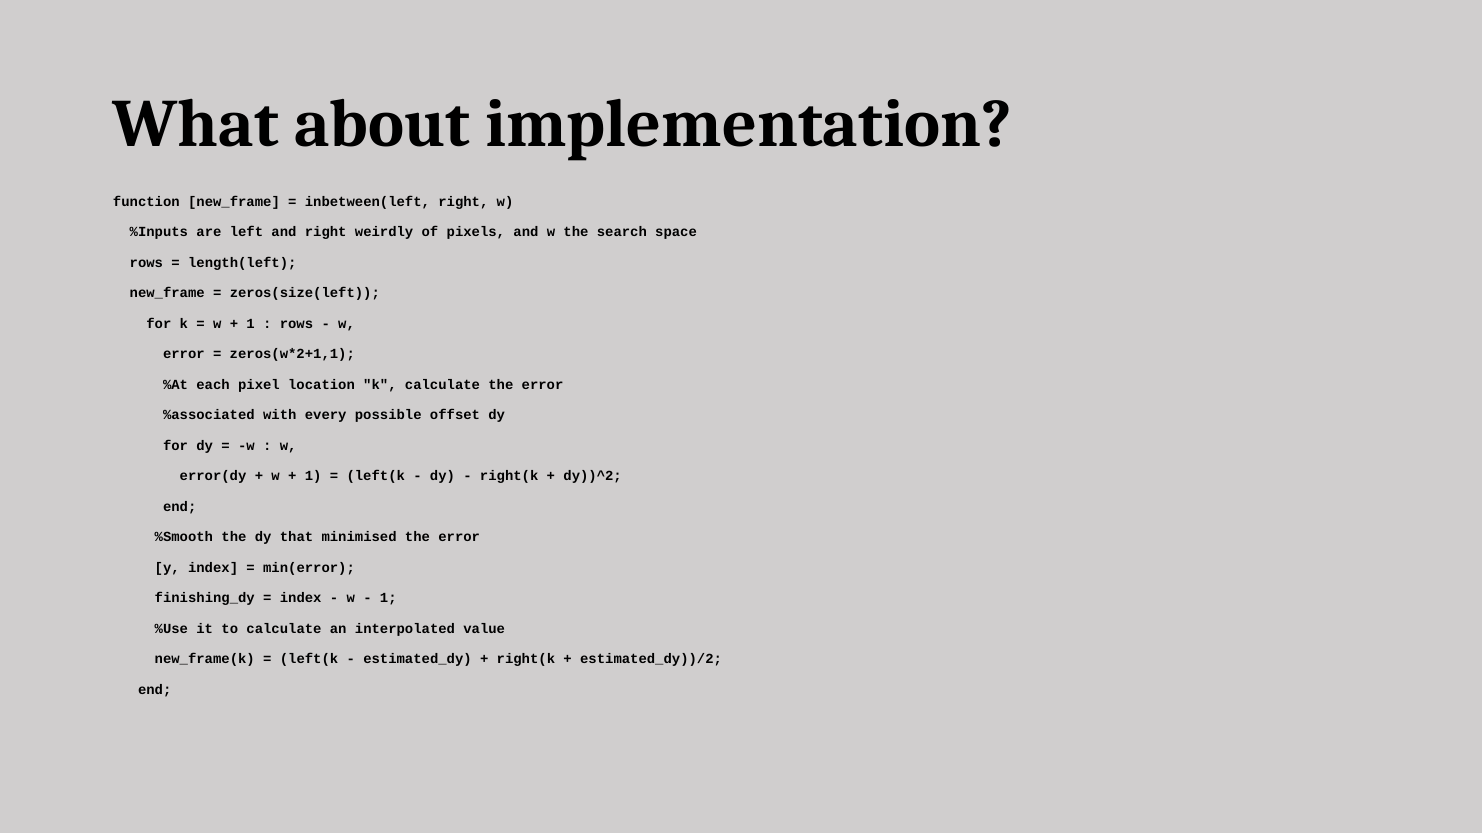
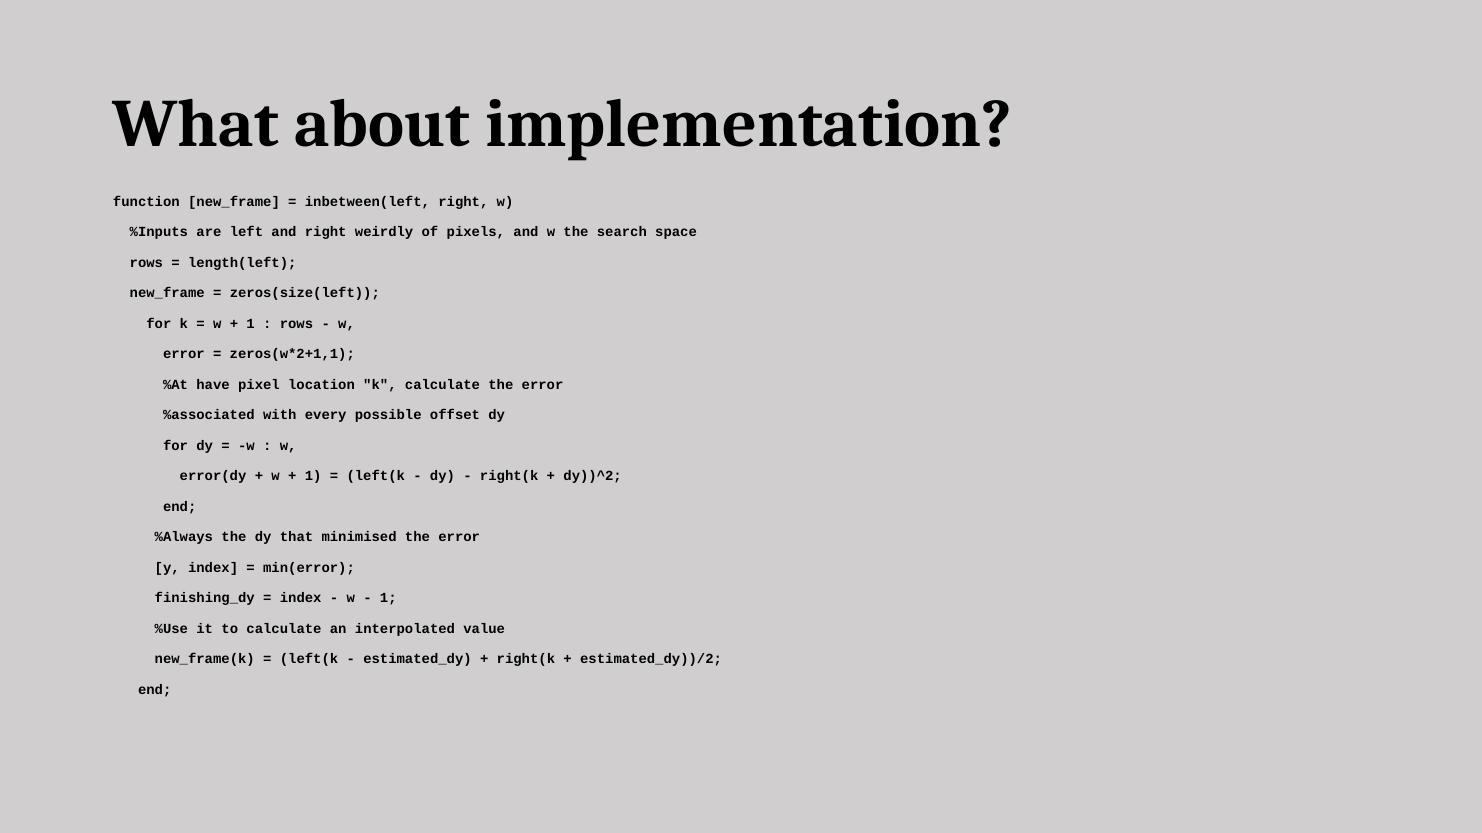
each: each -> have
%Smooth: %Smooth -> %Always
